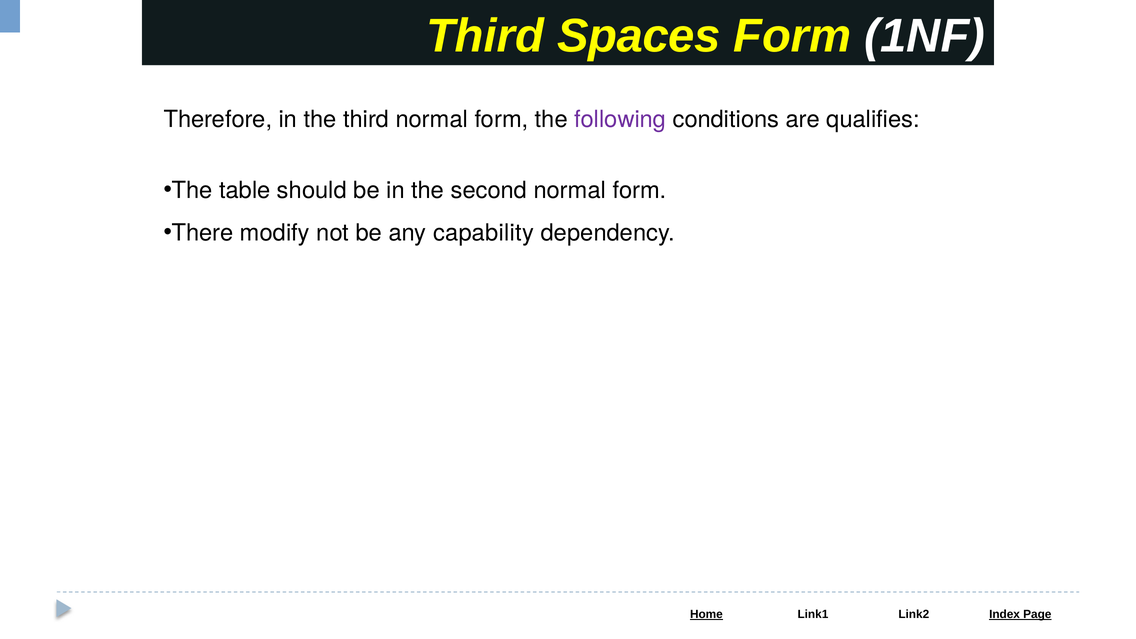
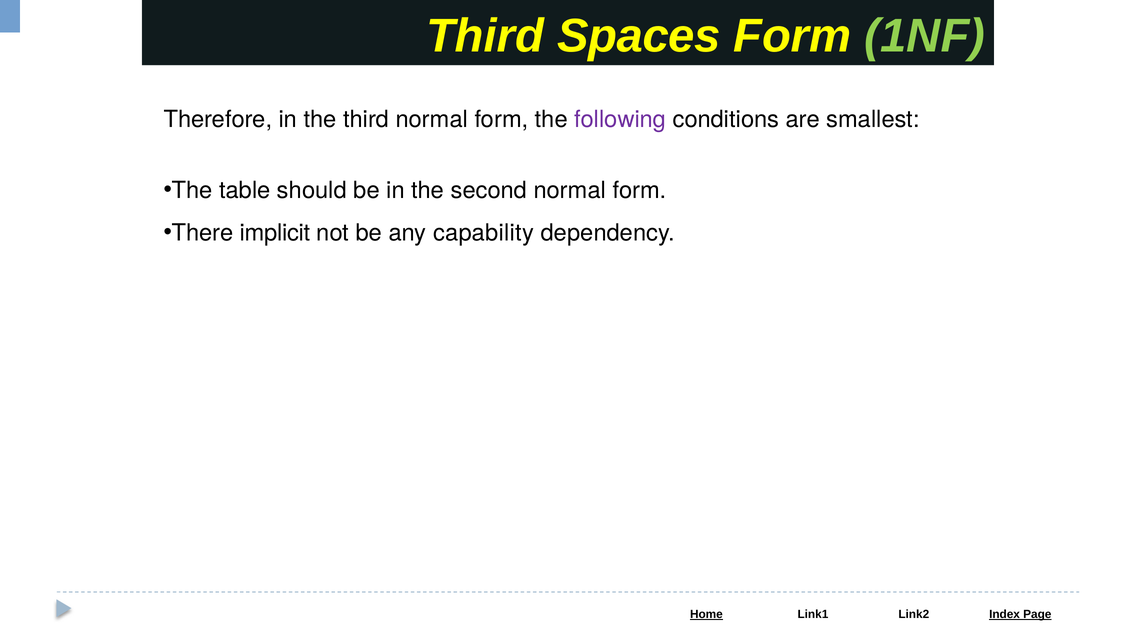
1NF colour: white -> light green
qualifies: qualifies -> smallest
modify: modify -> implicit
